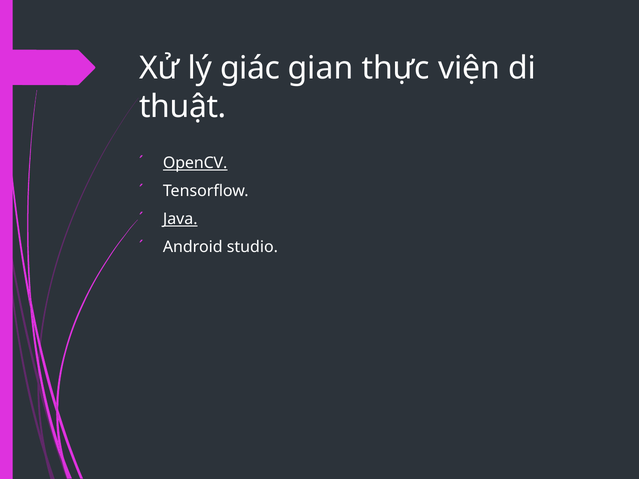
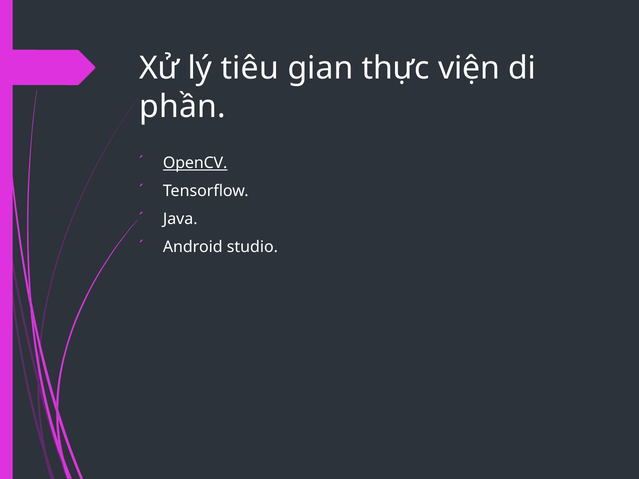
giác: giác -> tiêu
thuật: thuật -> phần
Java underline: present -> none
